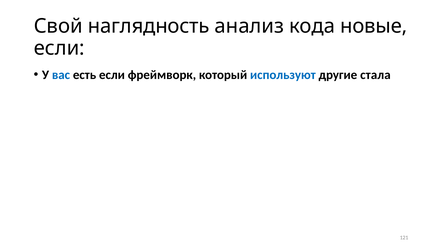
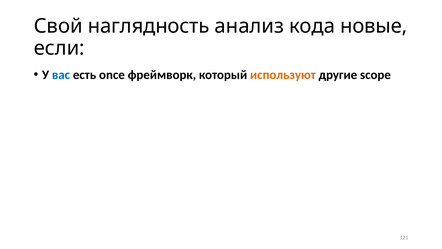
есть если: если -> once
используют colour: blue -> orange
стала: стала -> scope
